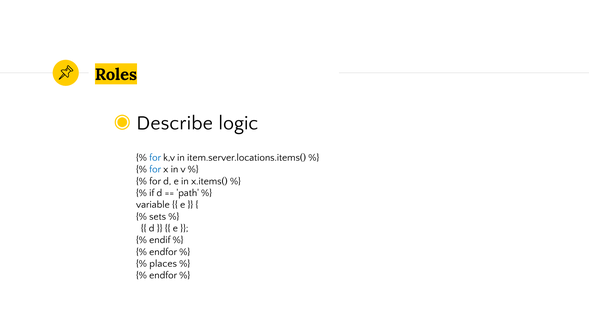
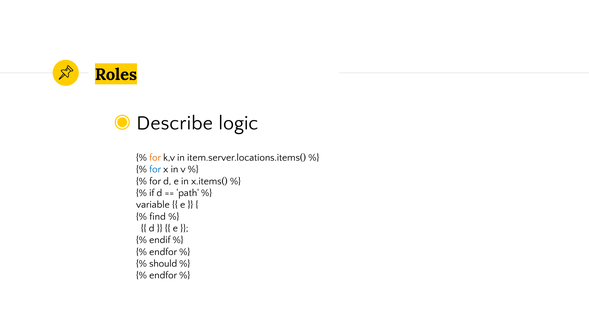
for at (155, 158) colour: blue -> orange
sets: sets -> find
places: places -> should
